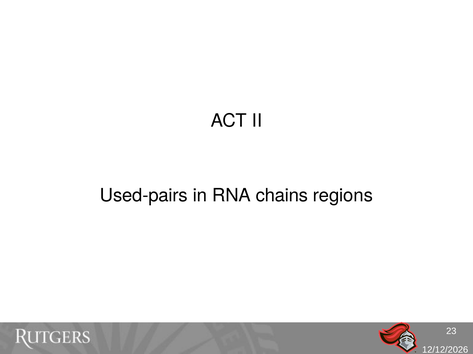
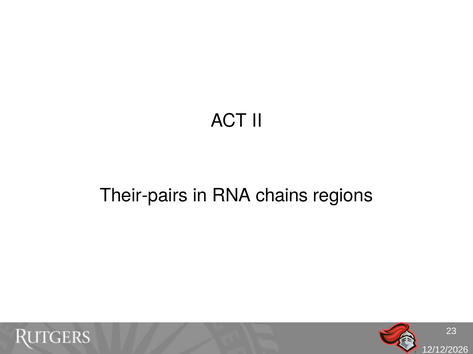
Used-pairs: Used-pairs -> Their-pairs
